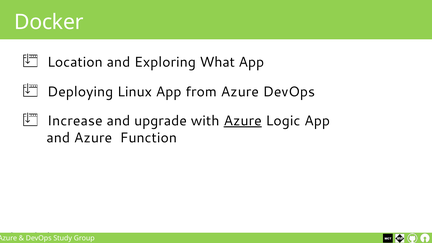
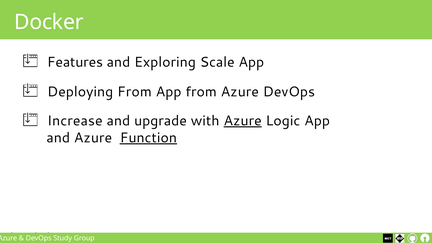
Location: Location -> Features
What: What -> Scale
Deploying Linux: Linux -> From
Function underline: none -> present
